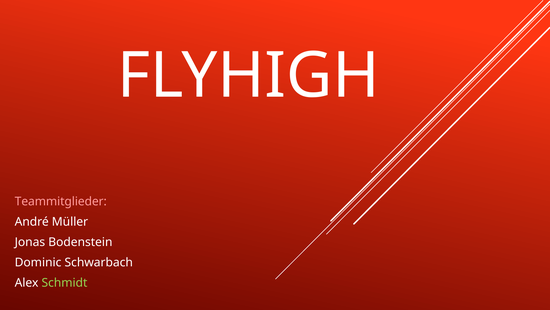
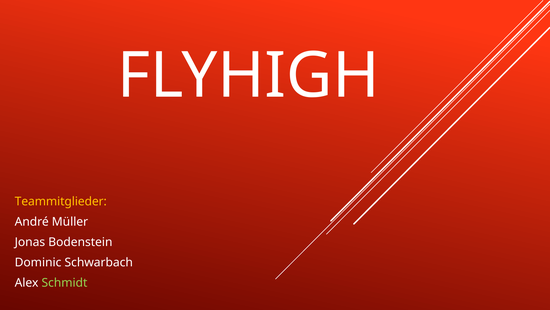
Teammitglieder colour: pink -> yellow
